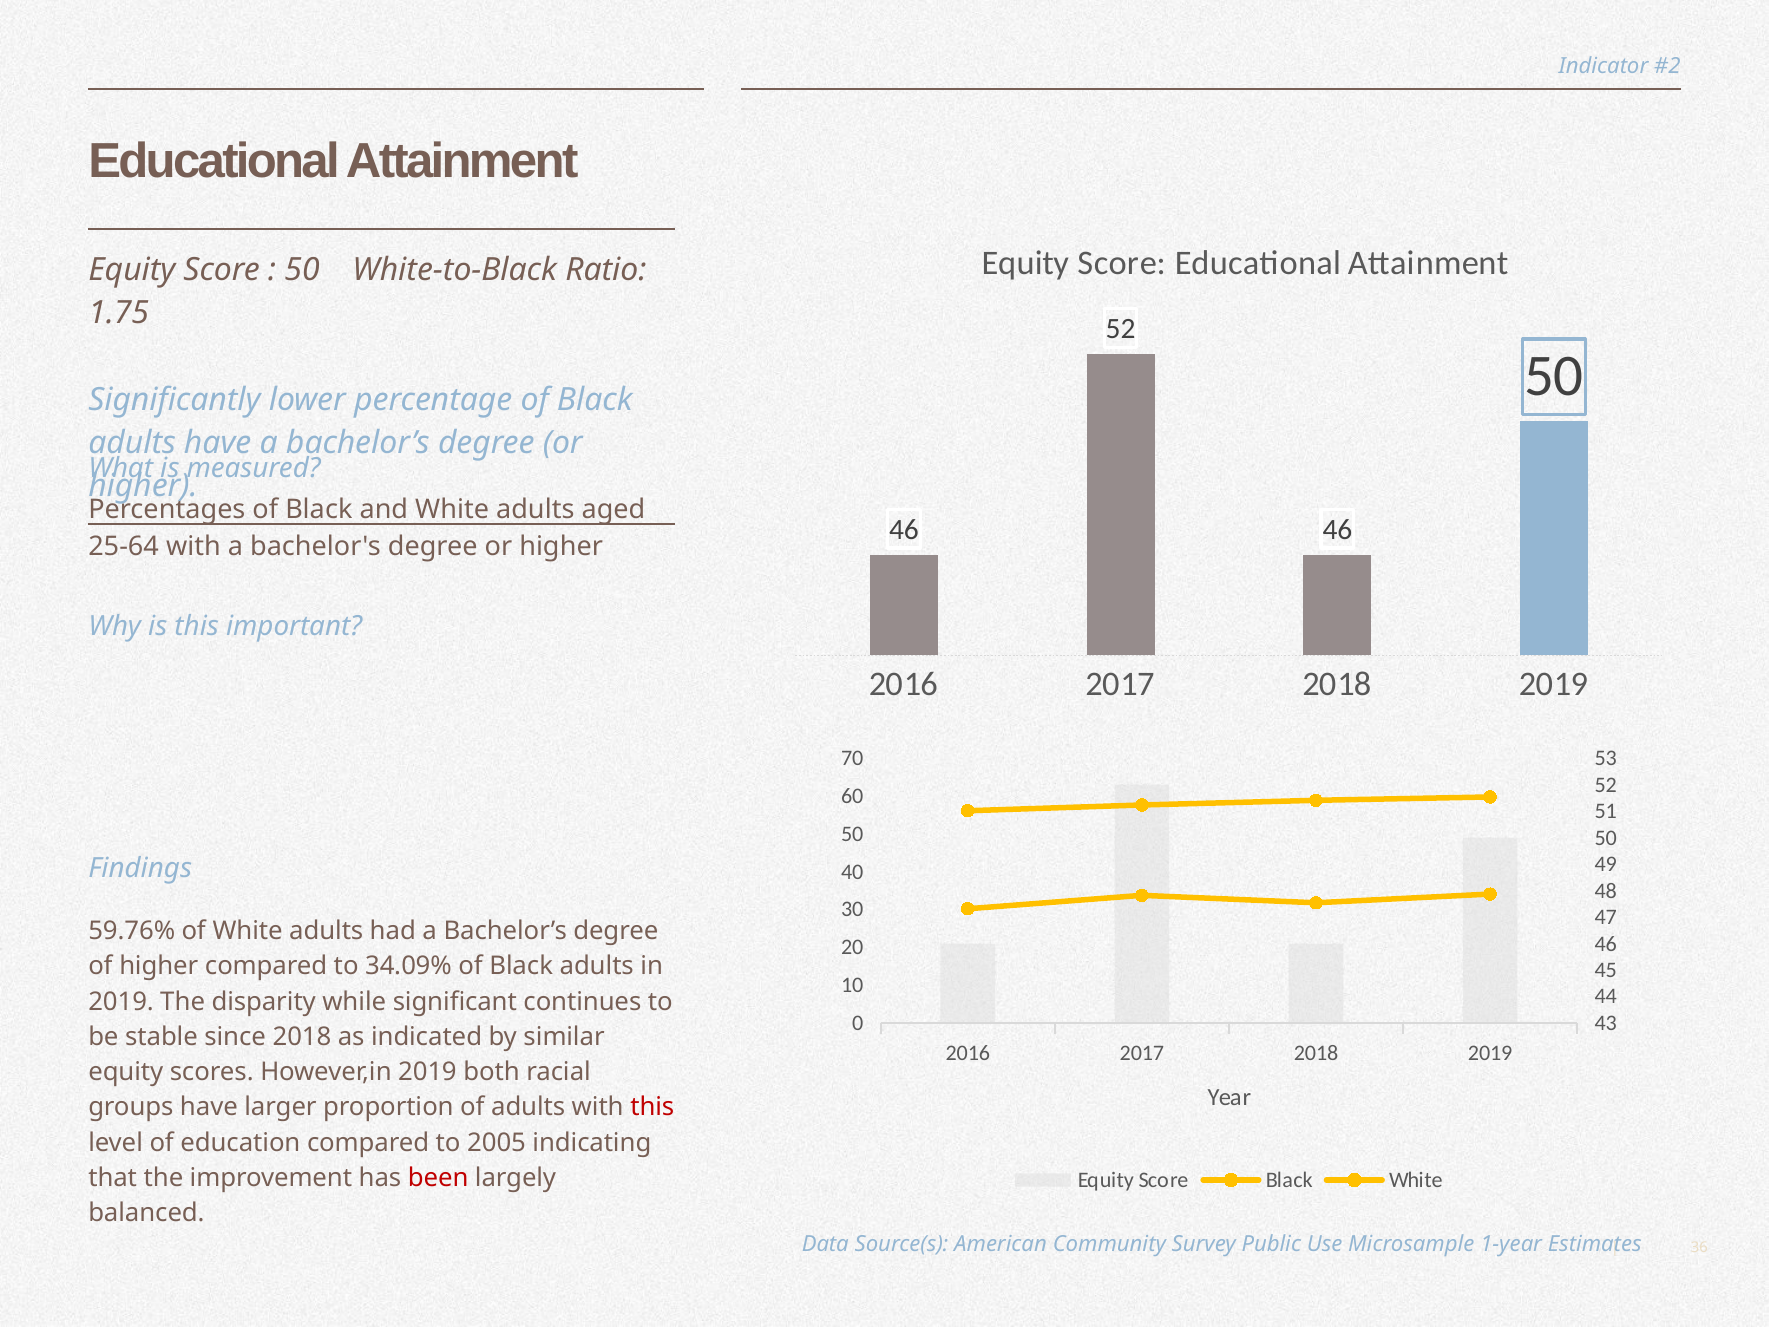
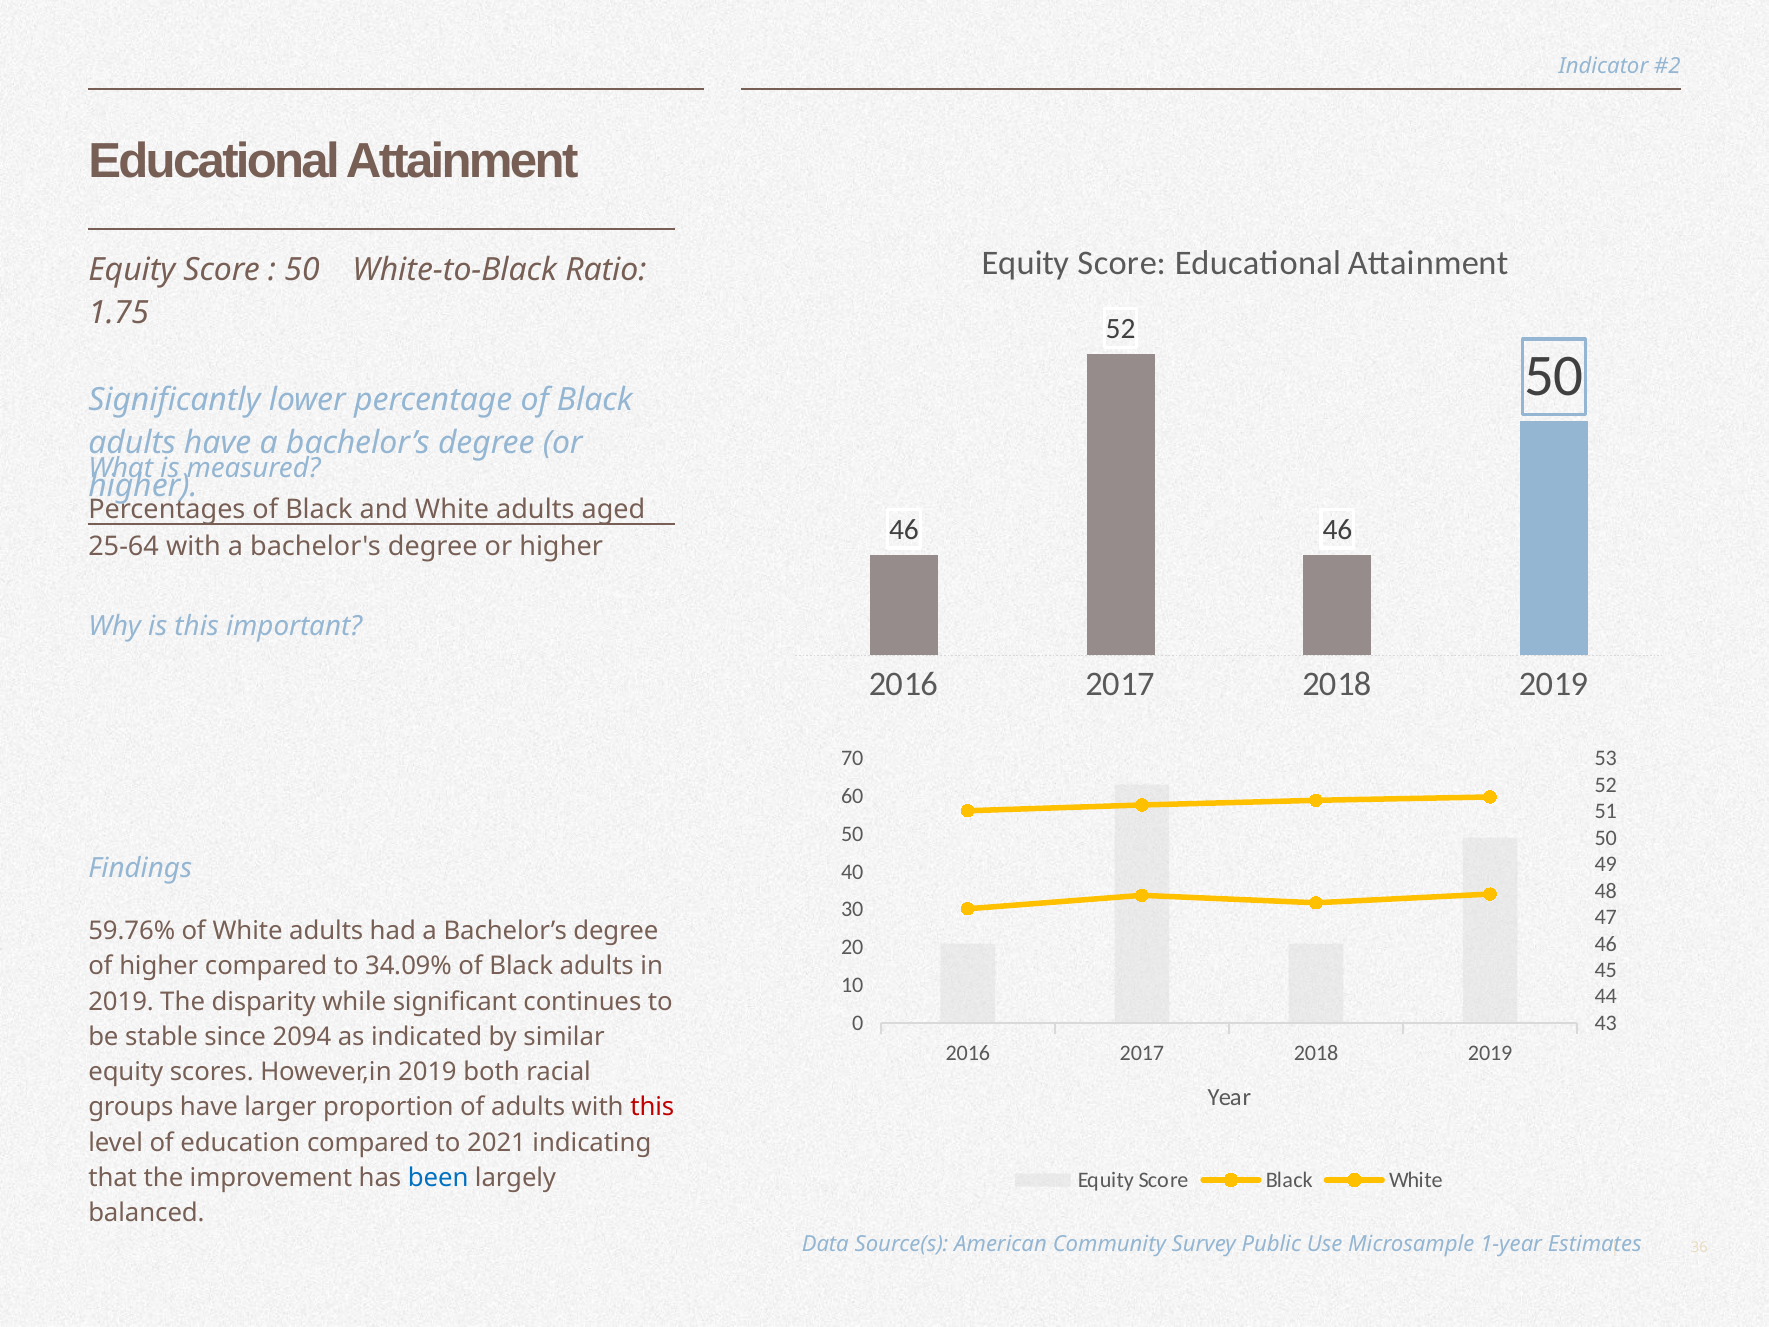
since 2018: 2018 -> 2094
2005: 2005 -> 2021
been colour: red -> blue
